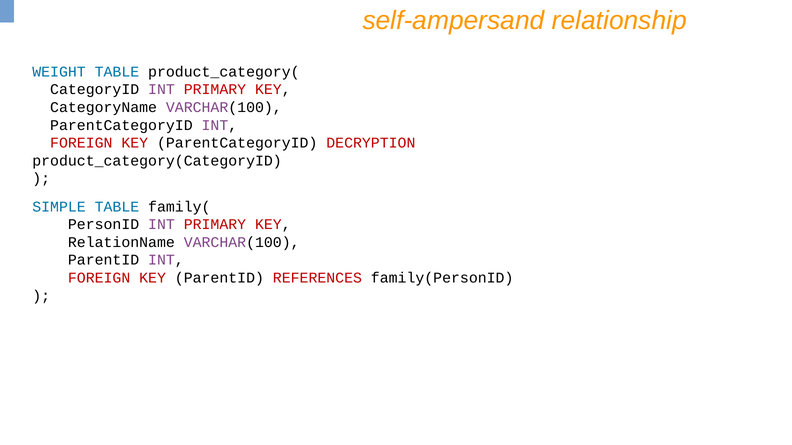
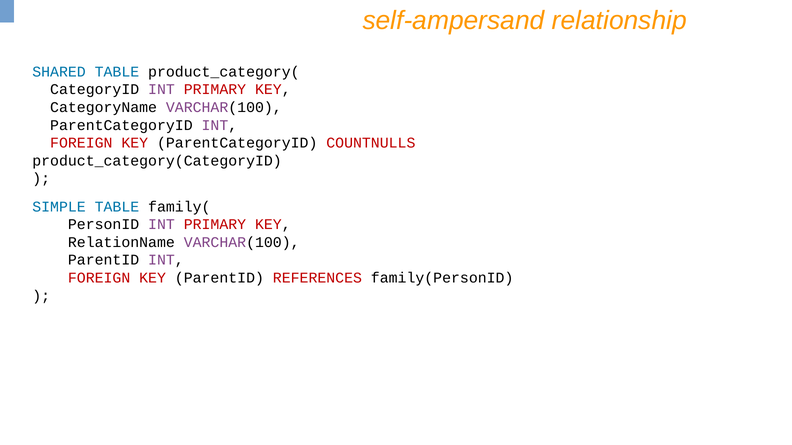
WEIGHT: WEIGHT -> SHARED
DECRYPTION: DECRYPTION -> COUNTNULLS
